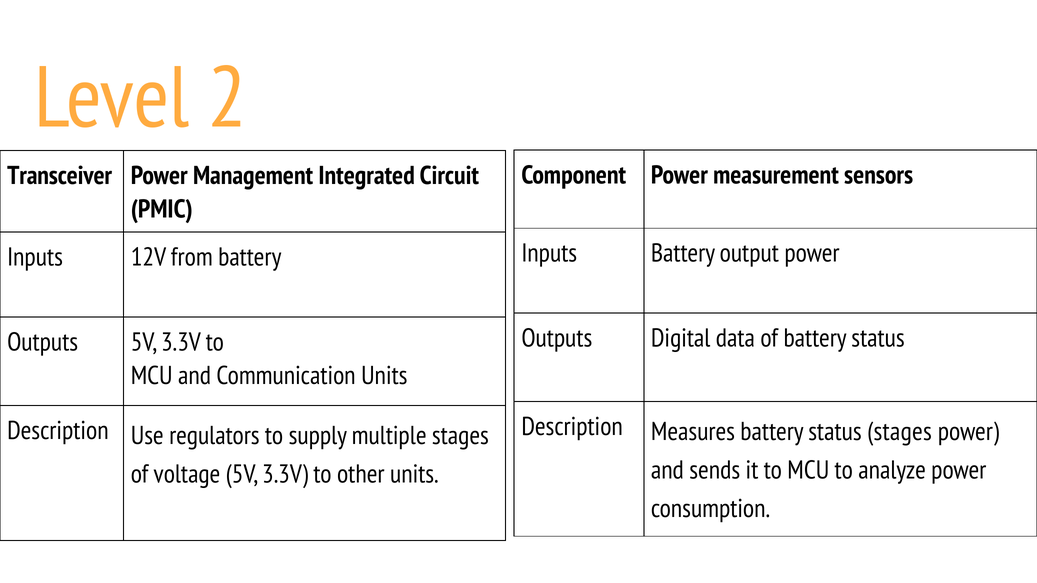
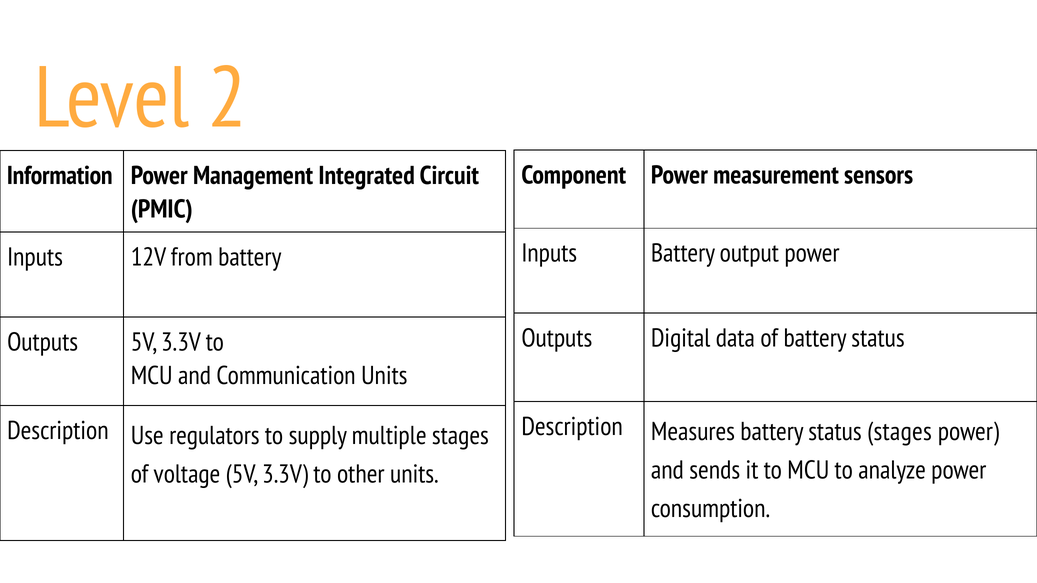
Transceiver: Transceiver -> Information
